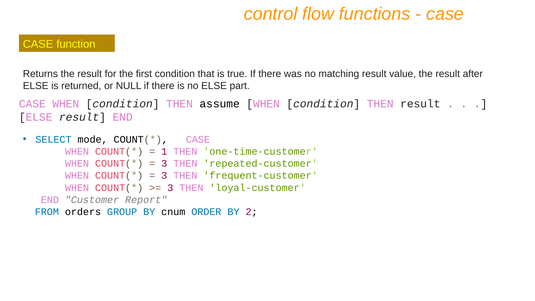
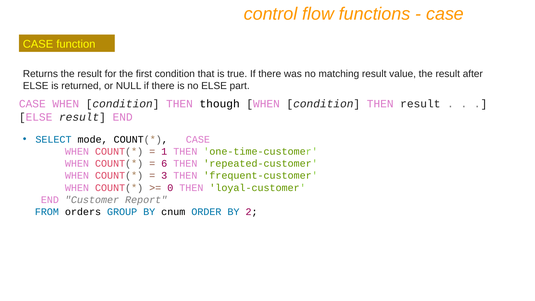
assume: assume -> though
3 at (164, 164): 3 -> 6
3 at (170, 188): 3 -> 0
